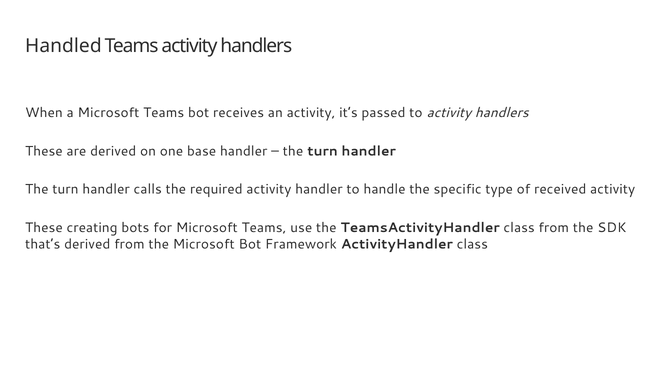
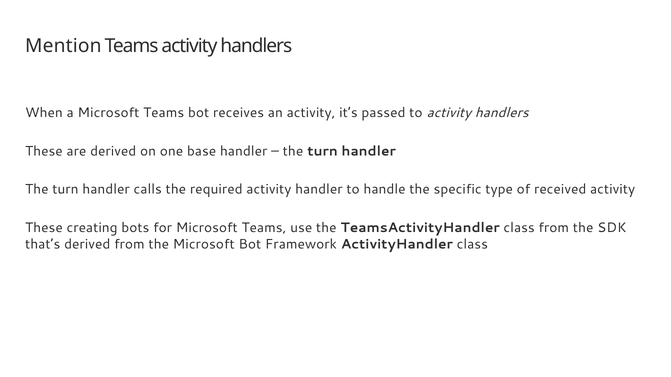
Handled: Handled -> Mention
